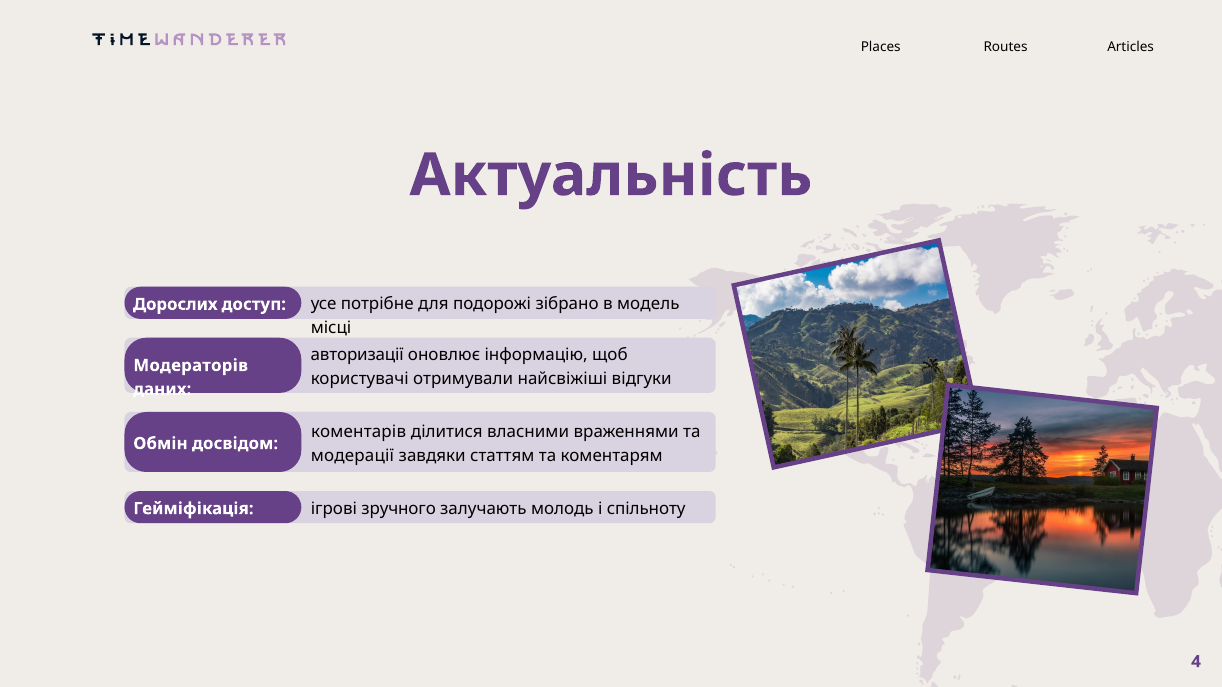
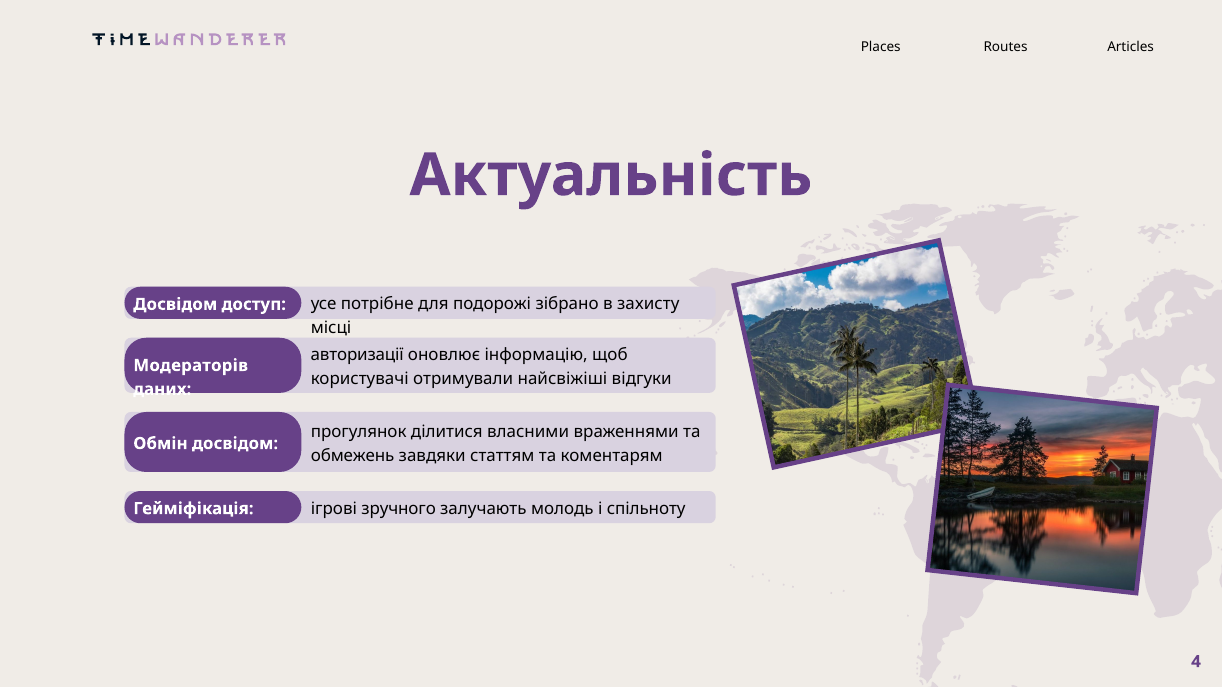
модель: модель -> захисту
Дорослих at (175, 304): Дорослих -> Досвідом
коментарів: коментарів -> прогулянок
модерації: модерації -> обмежень
